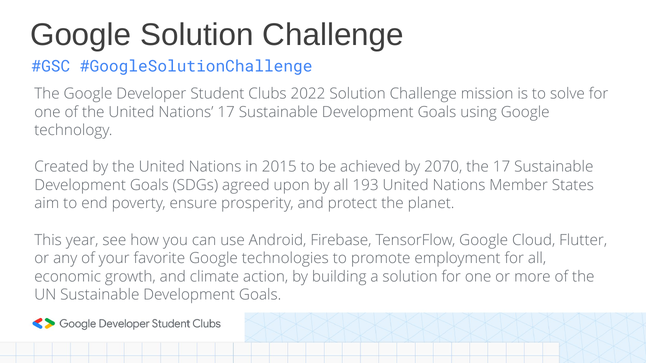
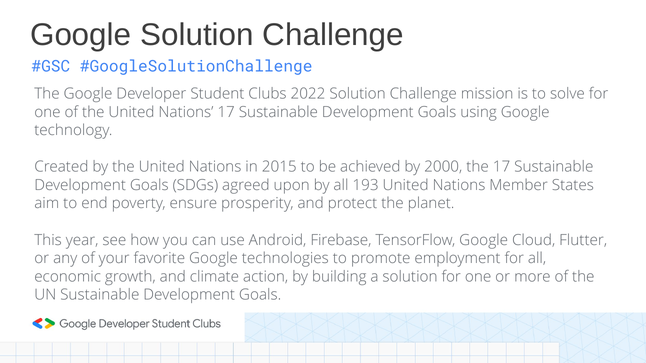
2070: 2070 -> 2000
